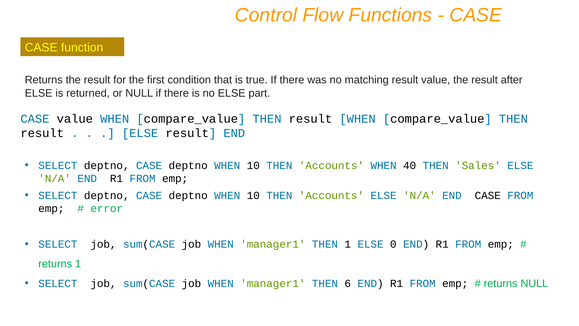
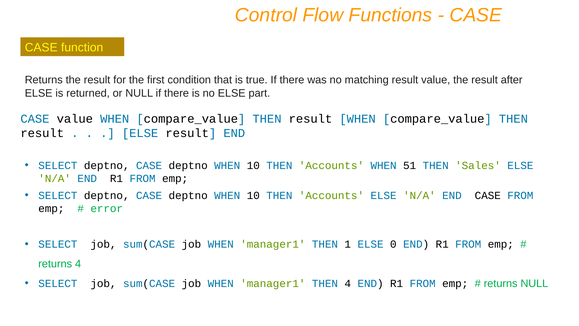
40: 40 -> 51
returns 1: 1 -> 4
THEN 6: 6 -> 4
